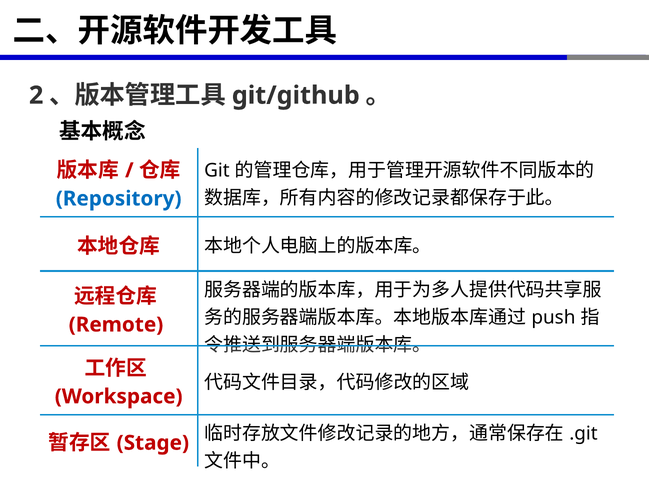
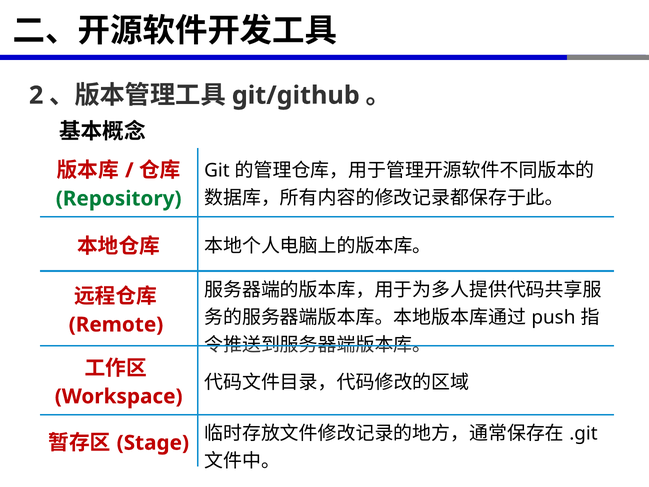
Repository colour: blue -> green
